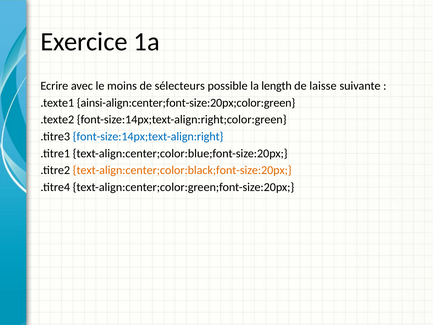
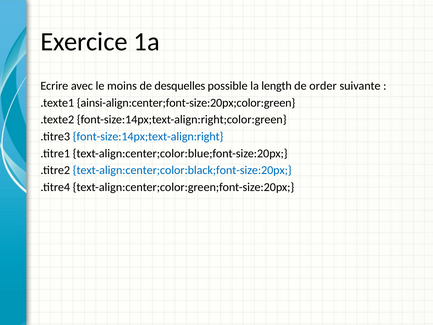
sélecteurs: sélecteurs -> desquelles
laisse: laisse -> order
text-align:center;color:black;font-size:20px colour: orange -> blue
